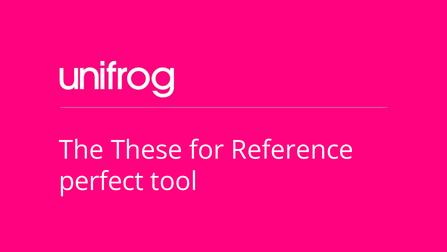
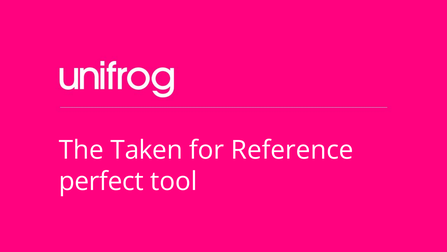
These: These -> Taken
